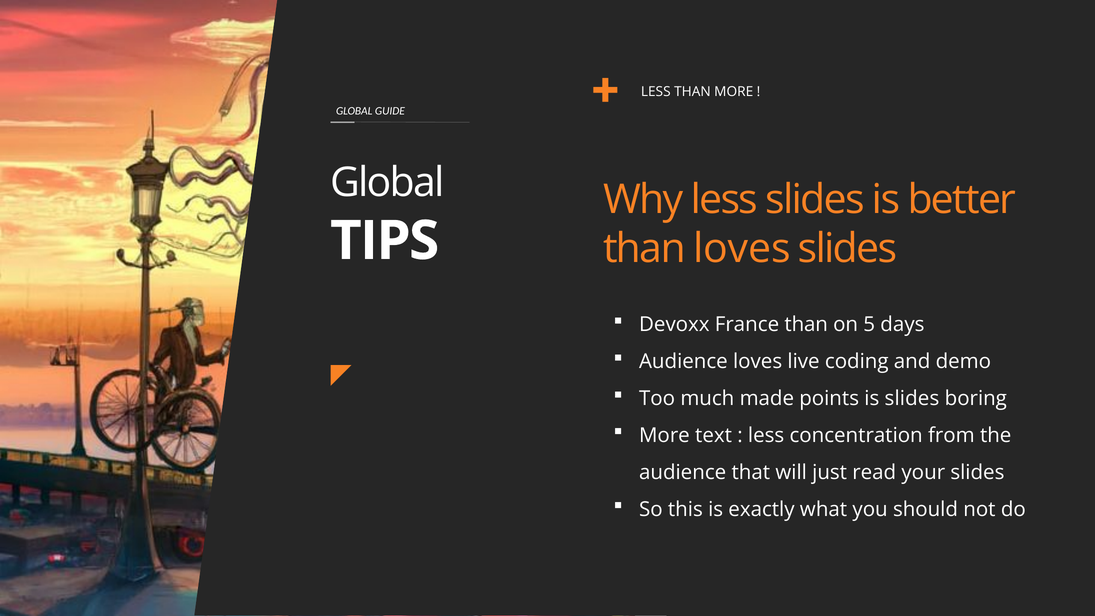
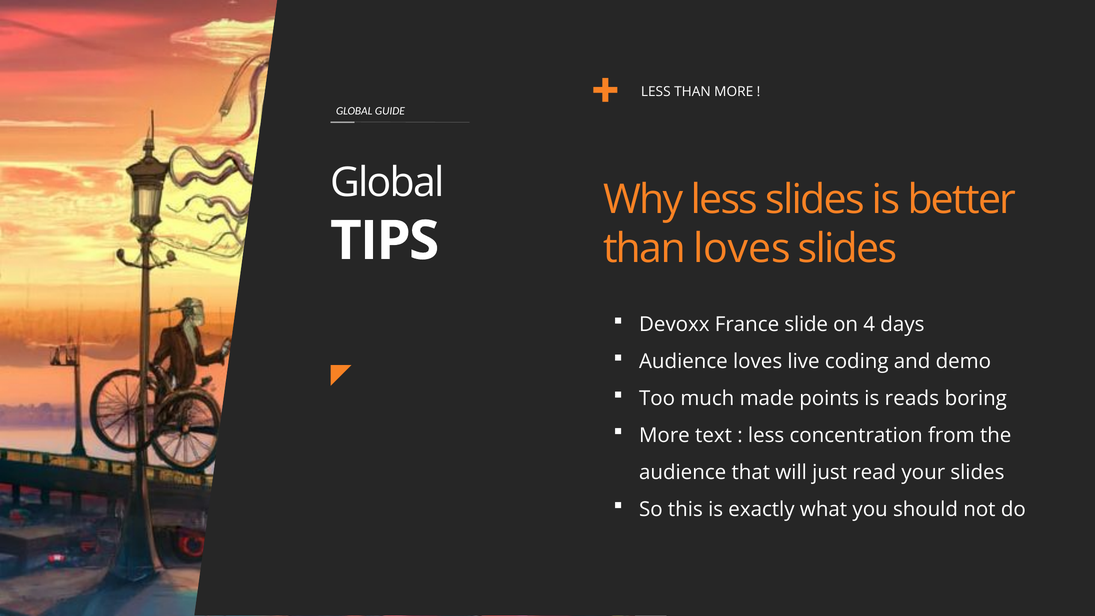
France than: than -> slide
5: 5 -> 4
is slides: slides -> reads
